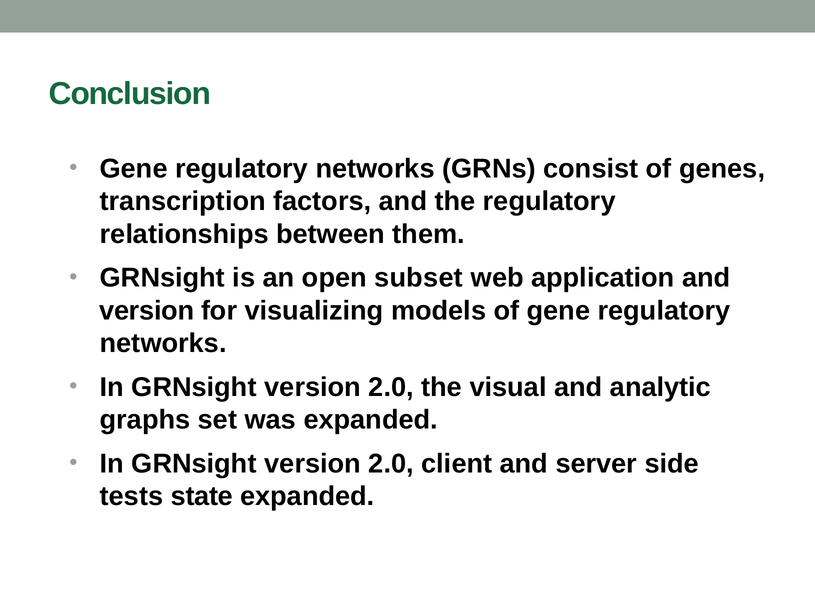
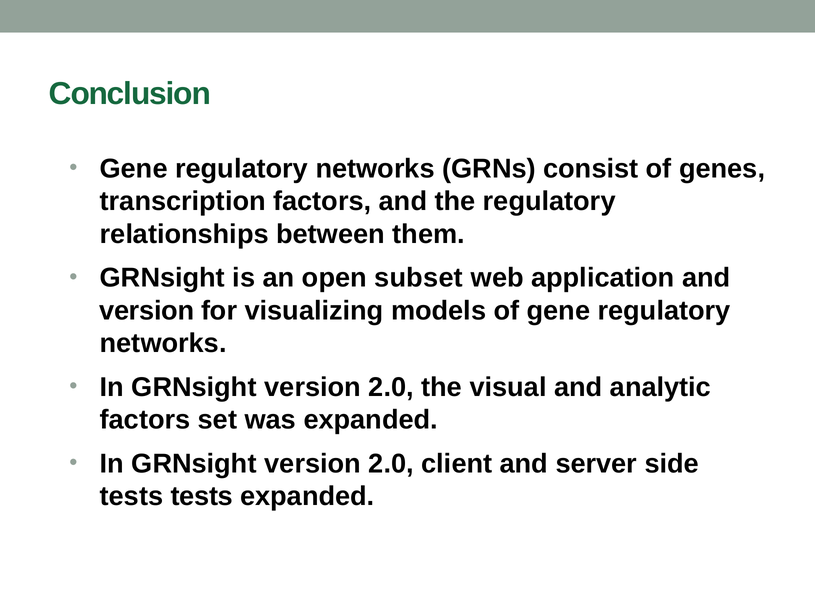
graphs at (145, 420): graphs -> factors
tests state: state -> tests
